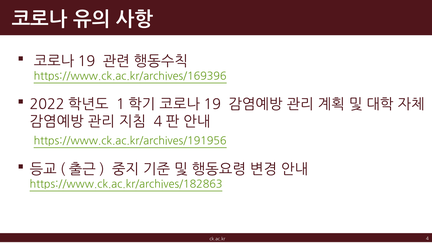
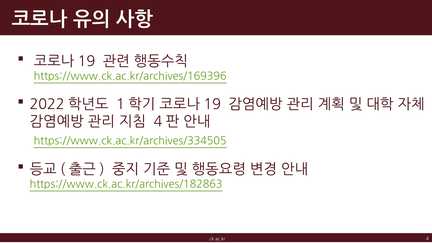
https://www.ck.ac.kr/archives/191956: https://www.ck.ac.kr/archives/191956 -> https://www.ck.ac.kr/archives/334505
